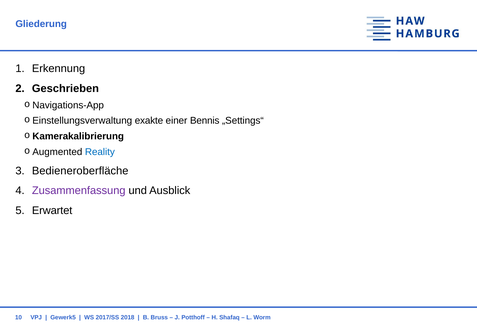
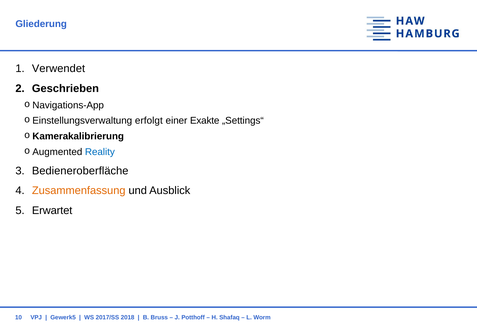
Erkennung: Erkennung -> Verwendet
exakte: exakte -> erfolgt
Bennis: Bennis -> Exakte
Zusammenfassung colour: purple -> orange
